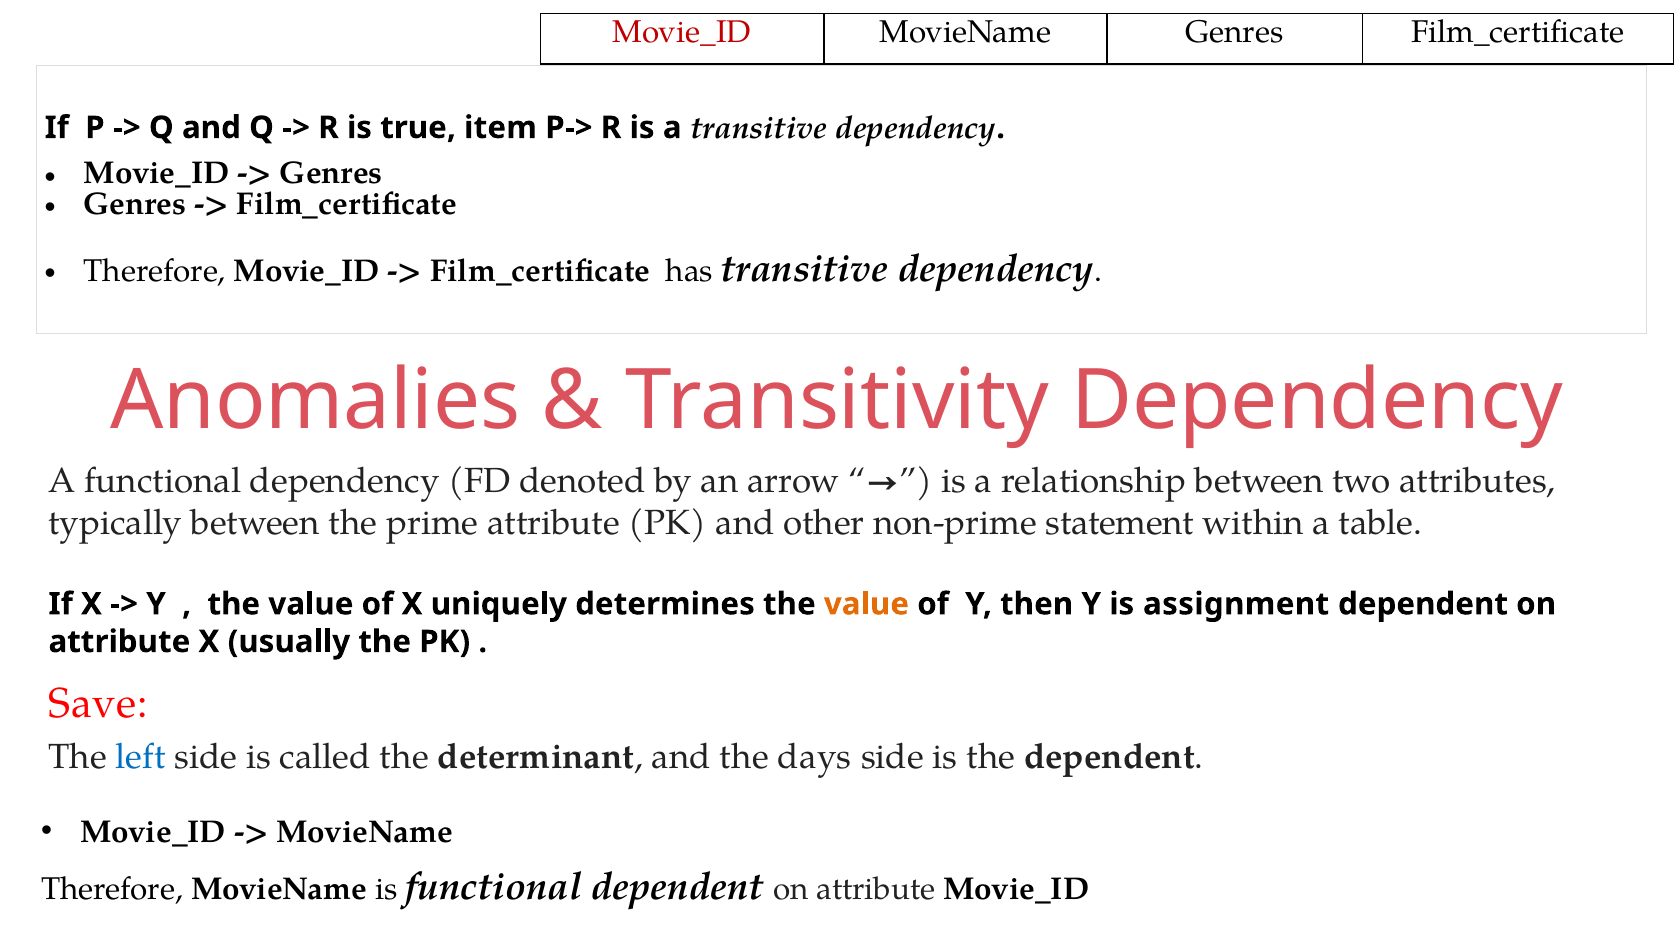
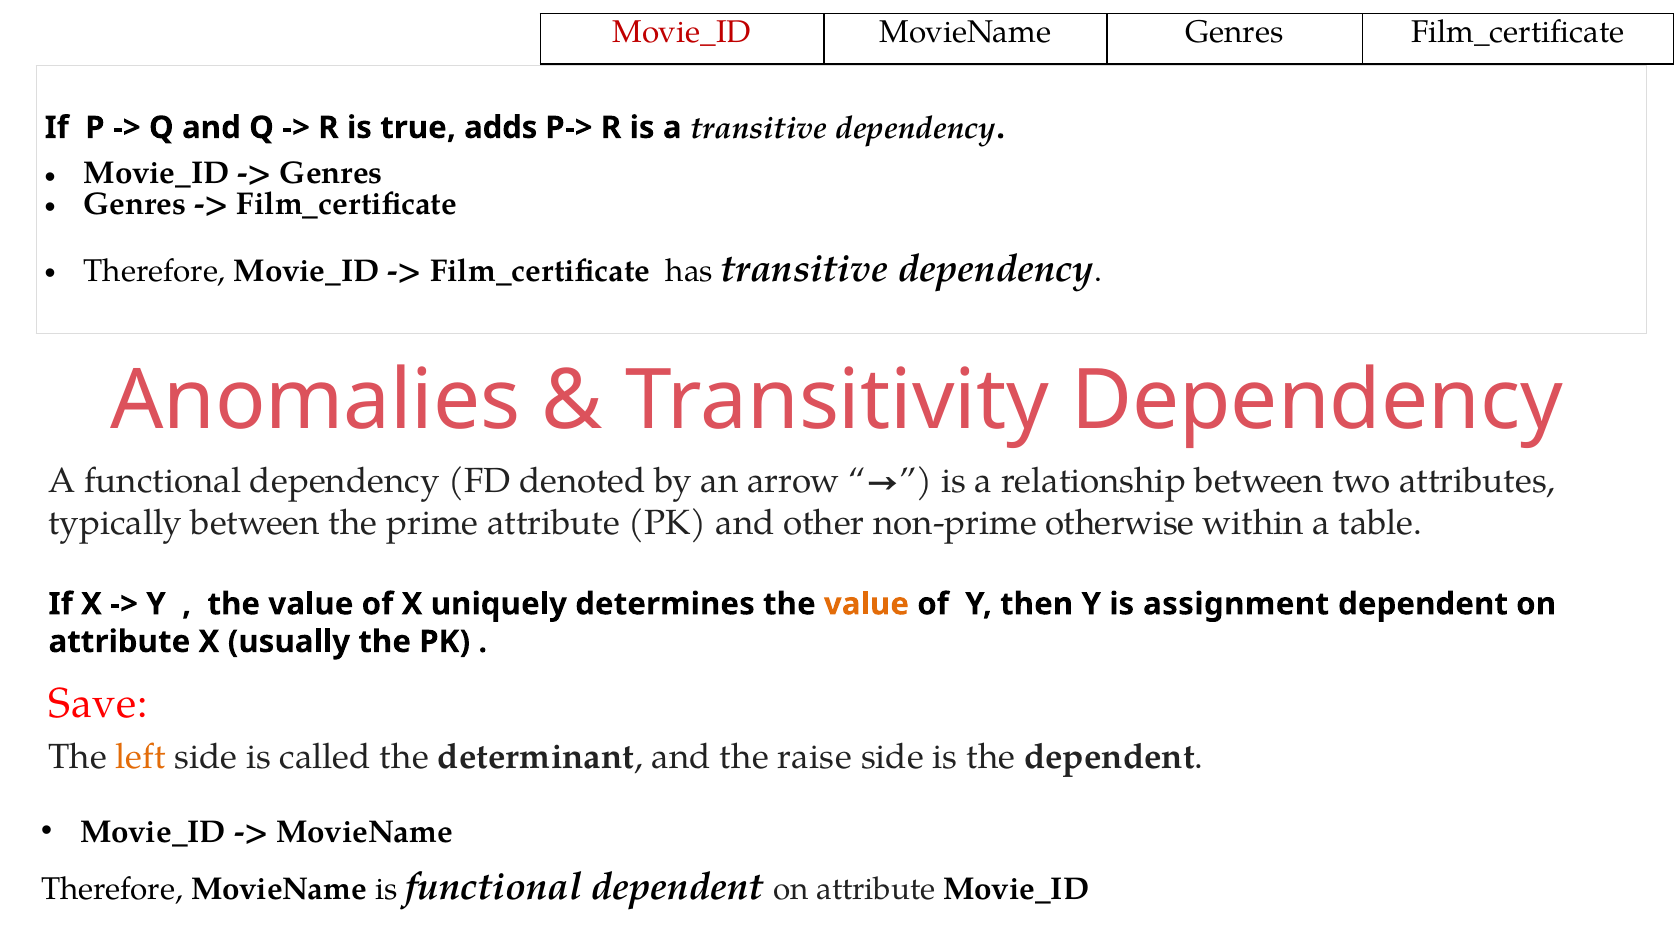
item: item -> adds
statement: statement -> otherwise
left colour: blue -> orange
days: days -> raise
